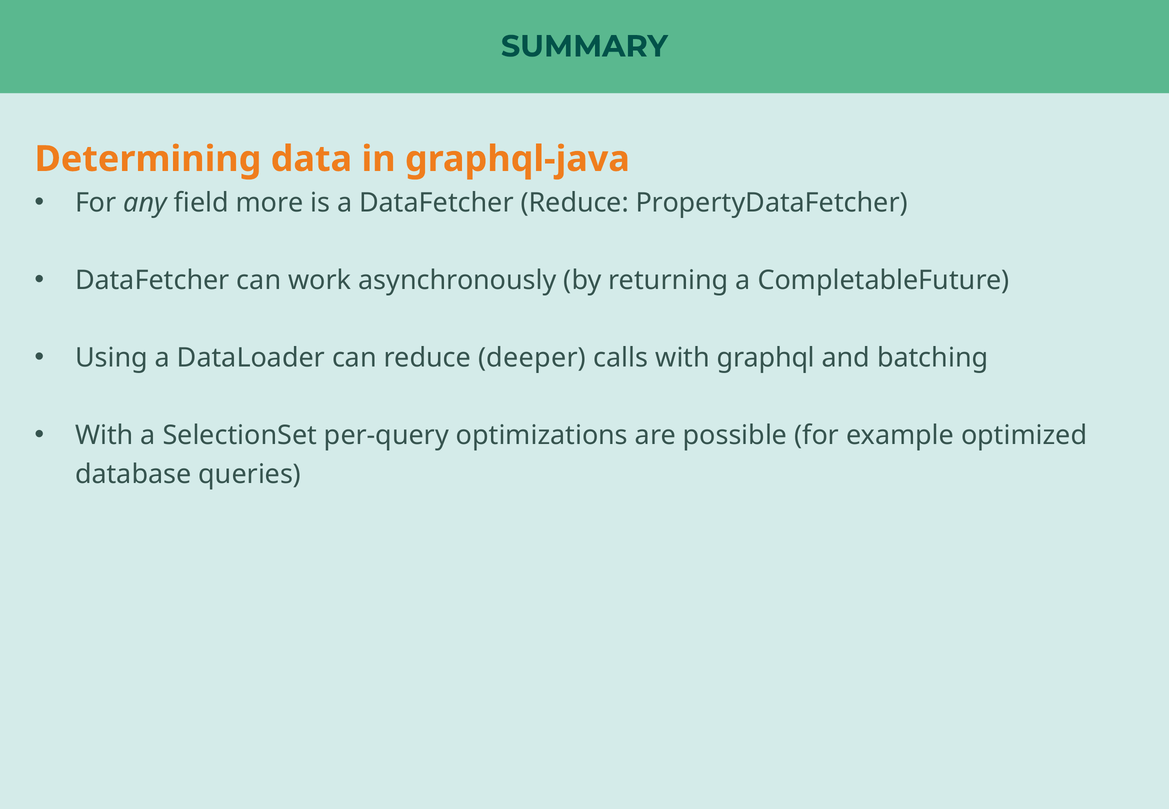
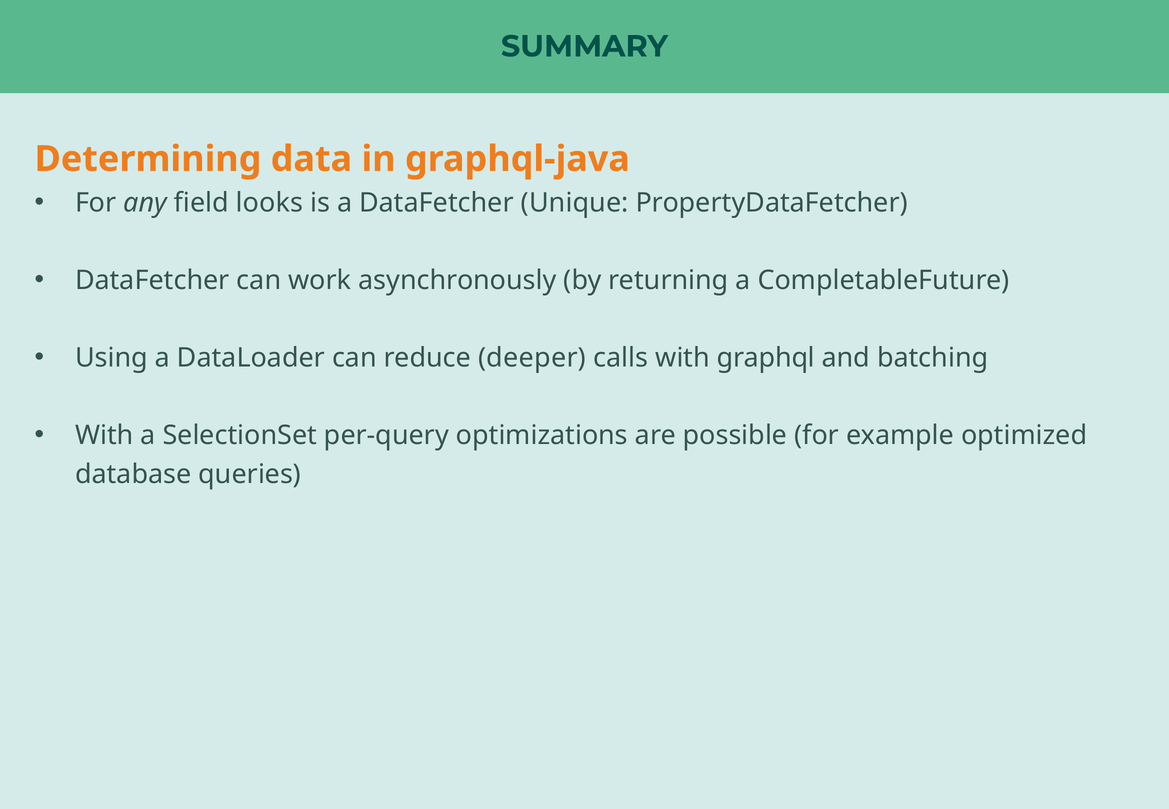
more: more -> looks
DataFetcher Reduce: Reduce -> Unique
